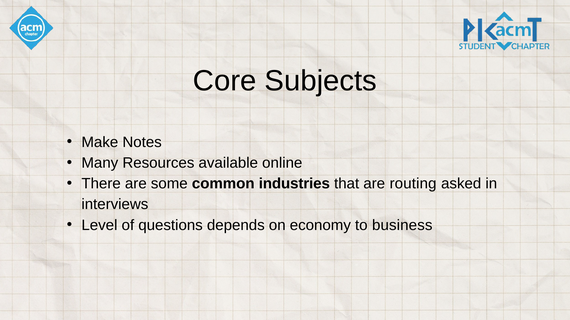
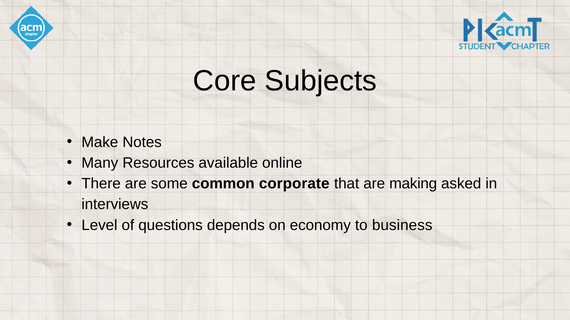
industries: industries -> corporate
routing: routing -> making
